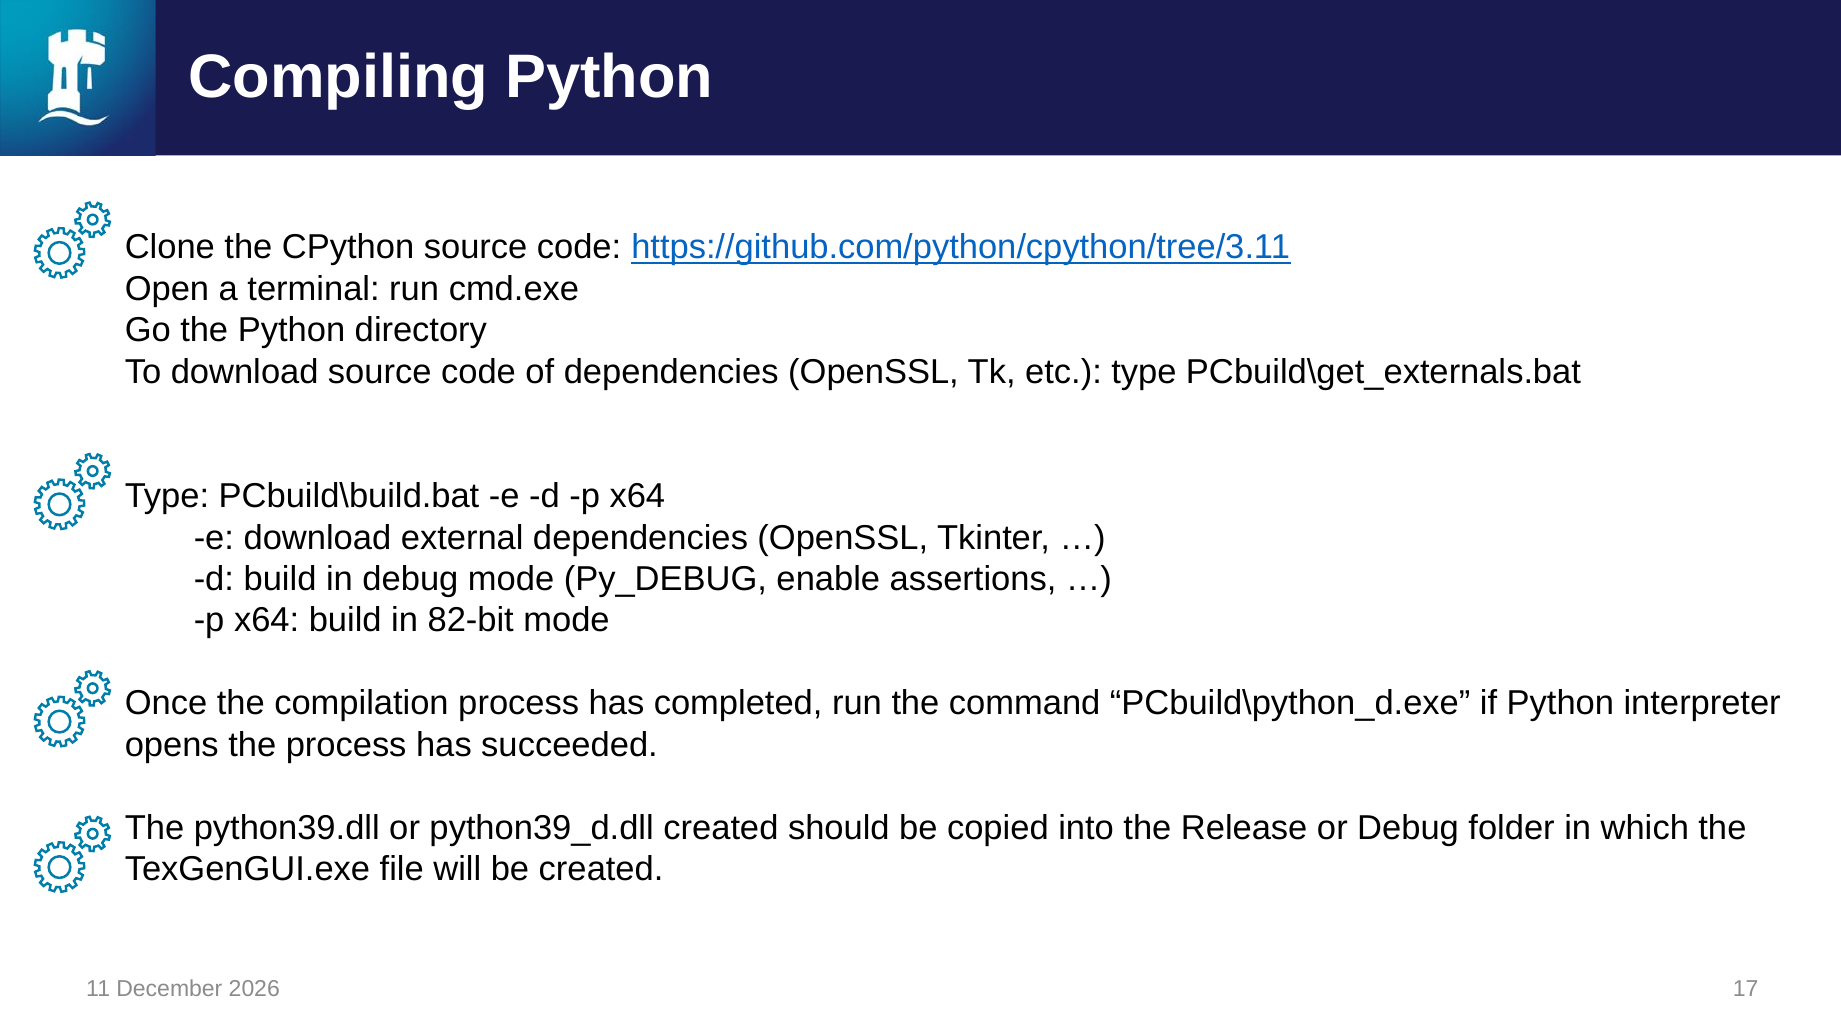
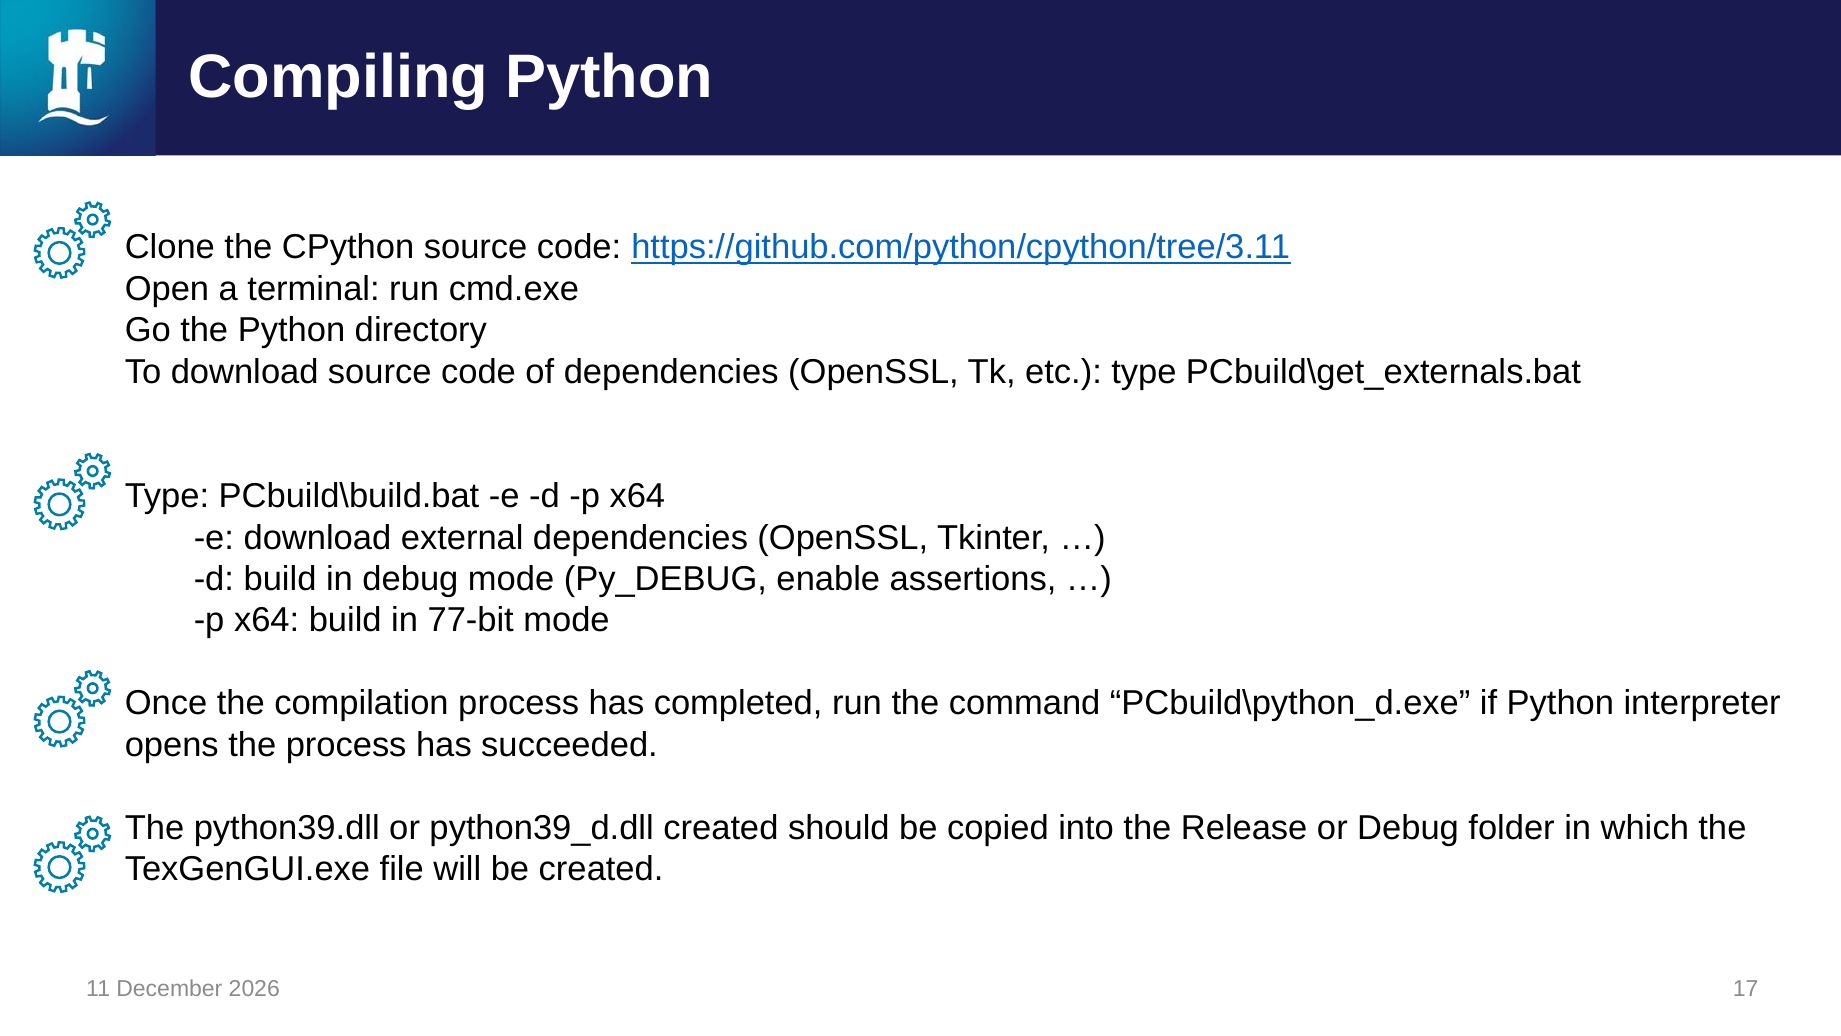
82-bit: 82-bit -> 77-bit
